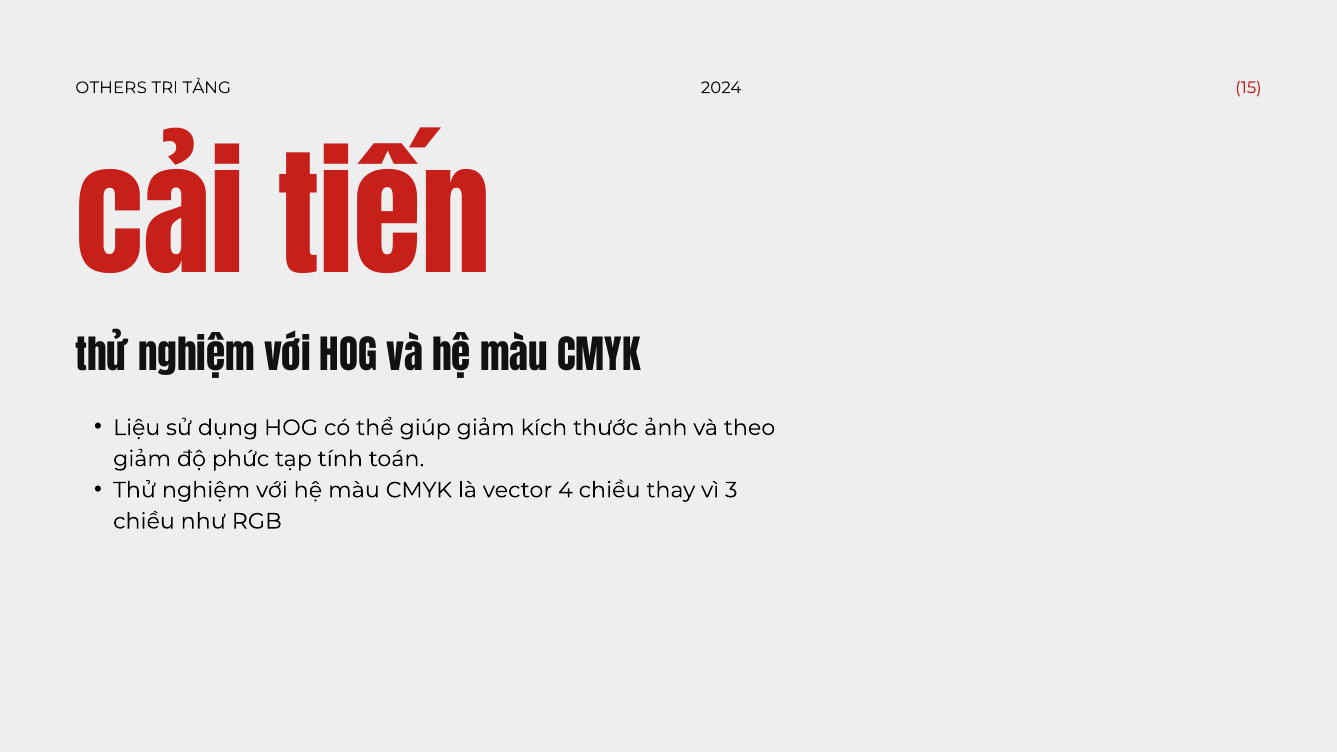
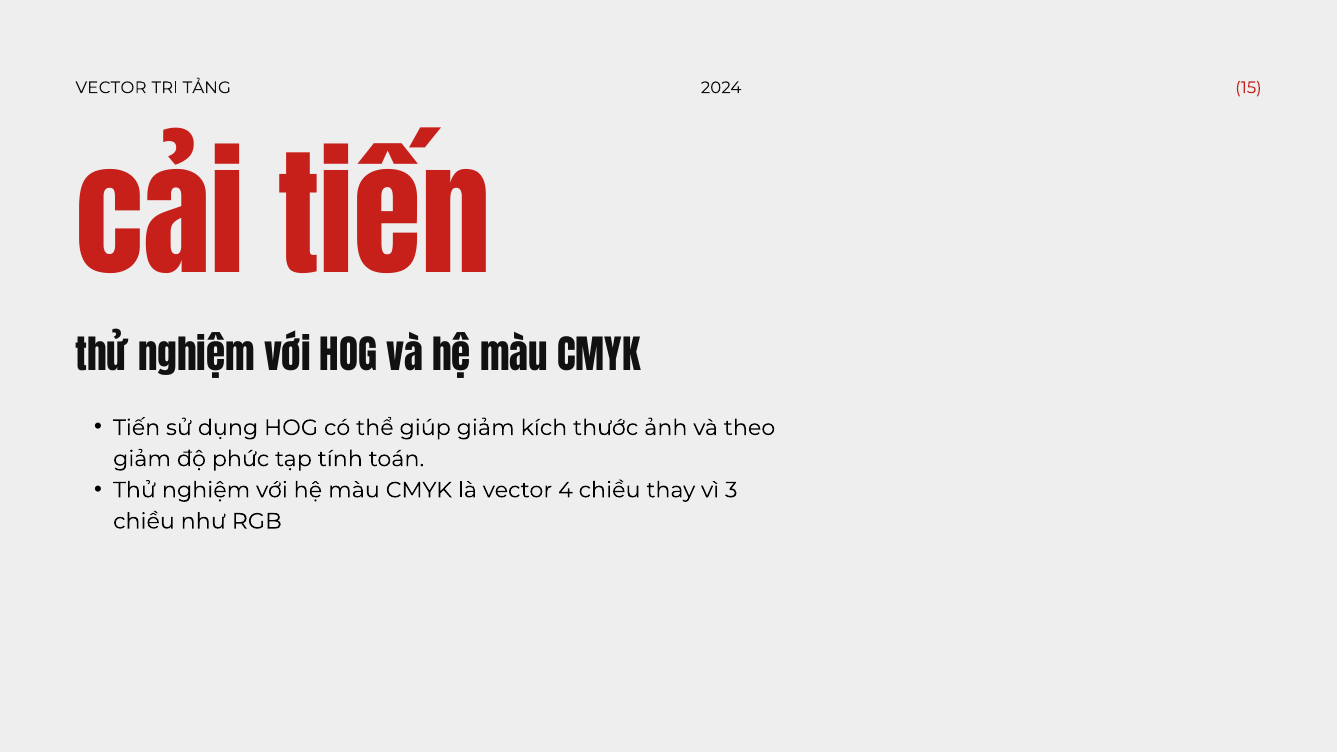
OTHERS at (111, 88): OTHERS -> VECTOR
Liệu at (137, 428): Liệu -> Tiến
